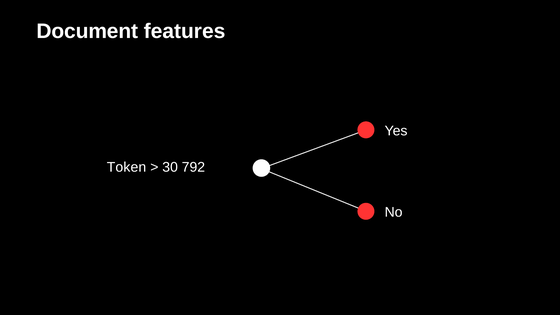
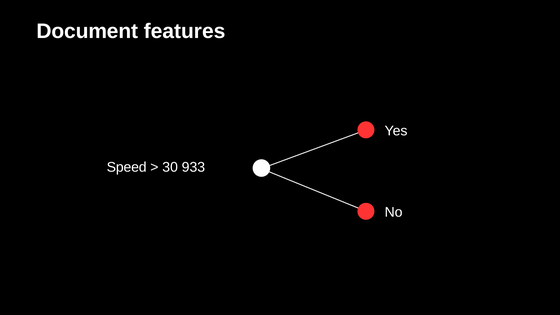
Token: Token -> Speed
792: 792 -> 933
